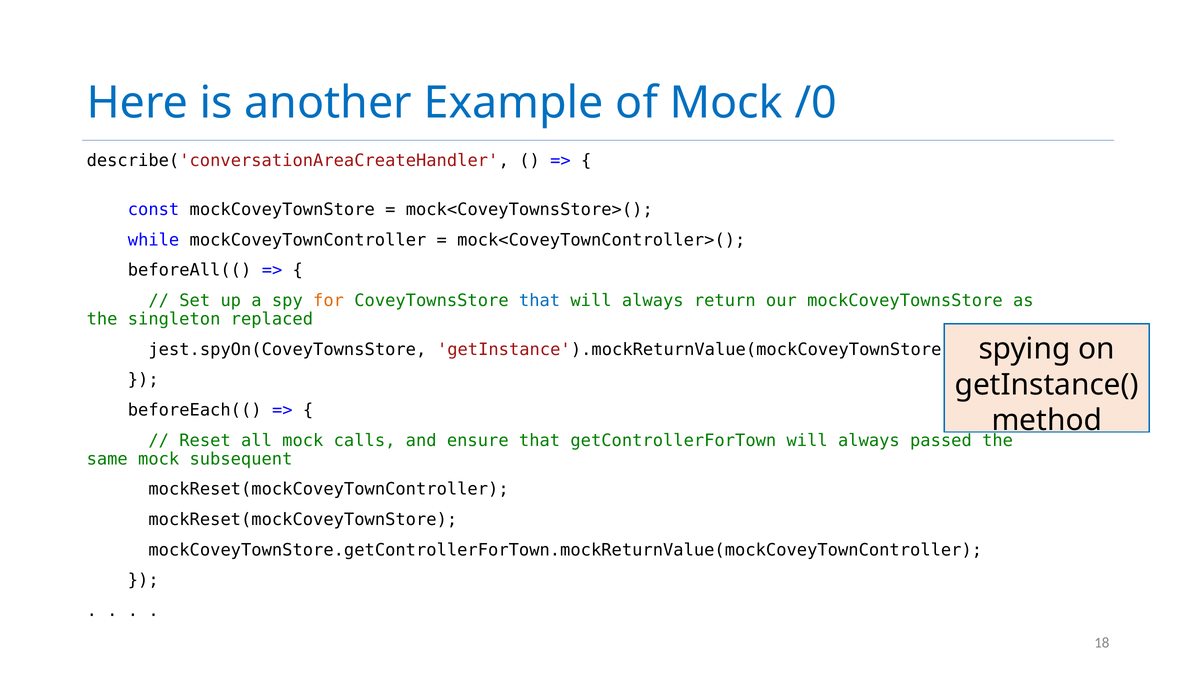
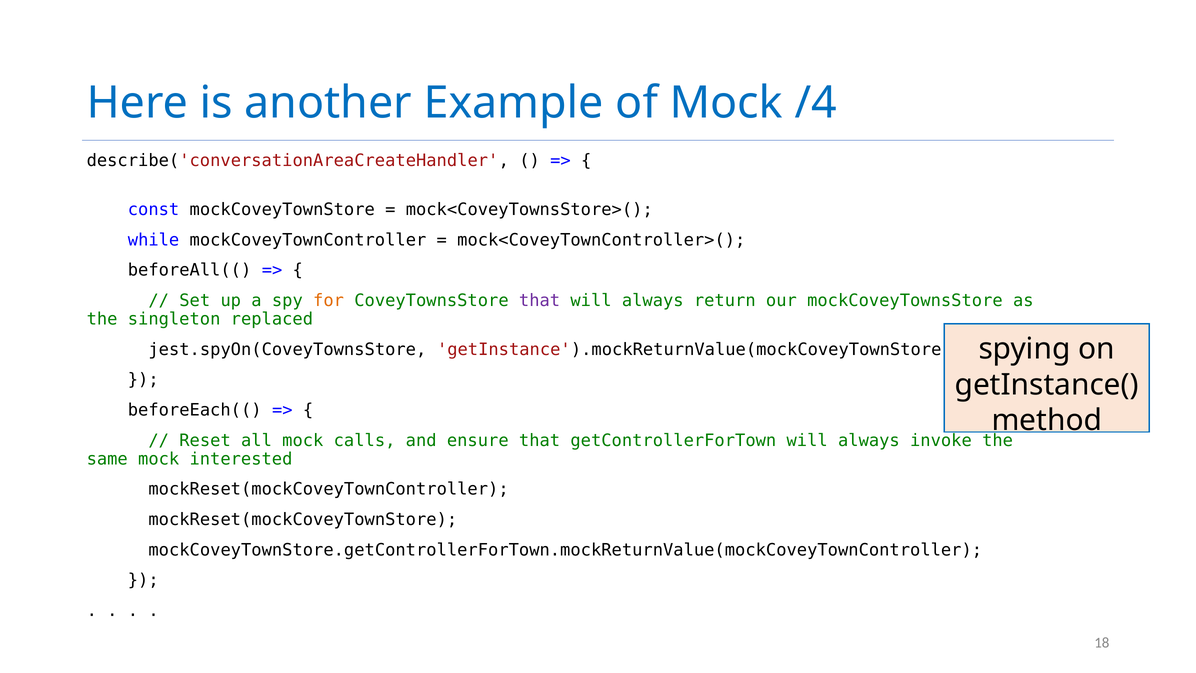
/0: /0 -> /4
that at (540, 301) colour: blue -> purple
passed: passed -> invoke
subsequent: subsequent -> interested
